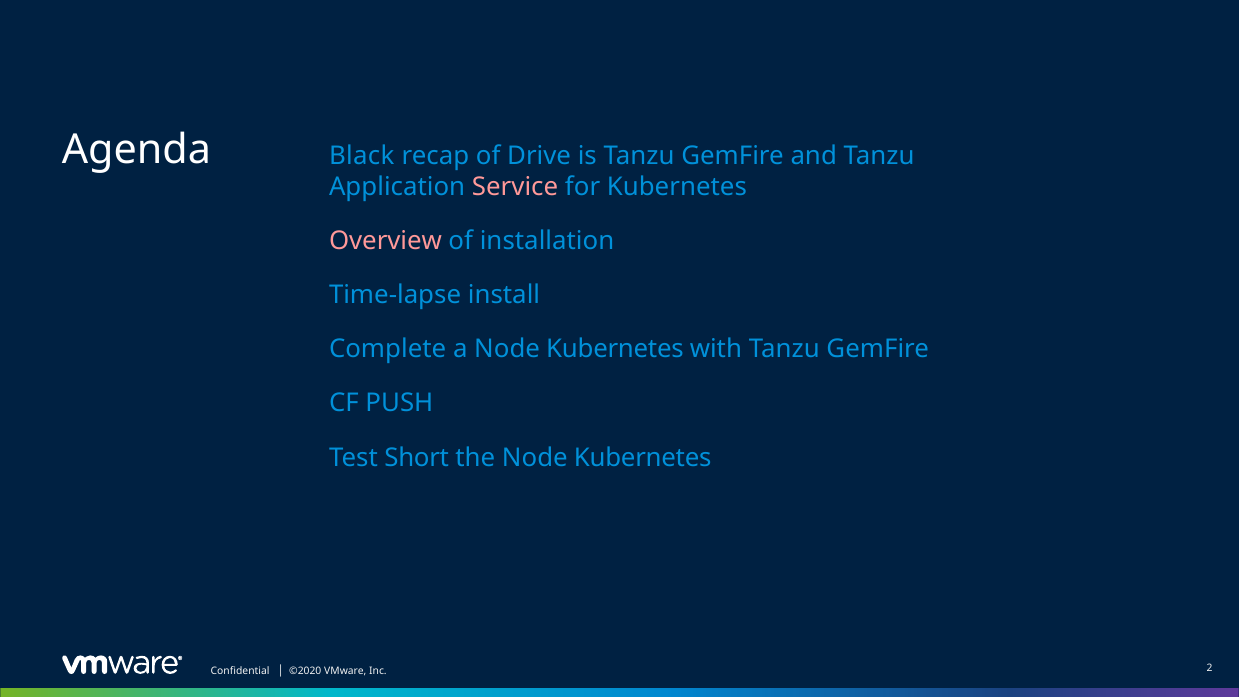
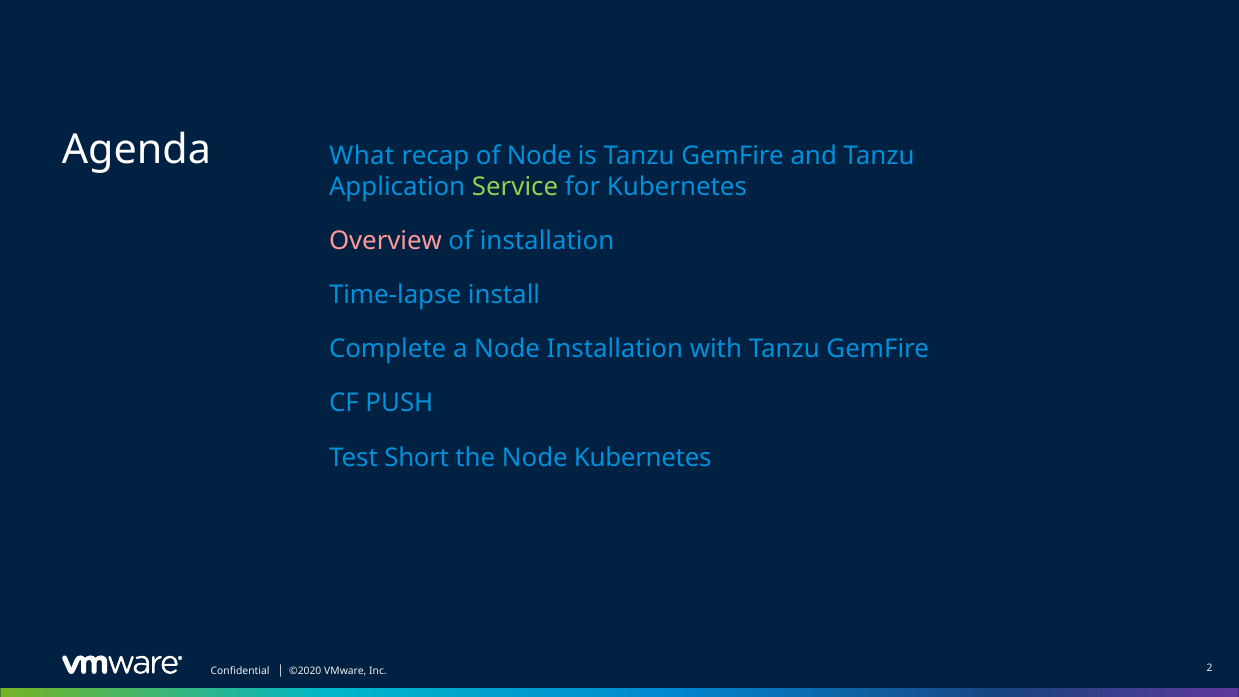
Black: Black -> What
of Drive: Drive -> Node
Service colour: pink -> light green
a Node Kubernetes: Kubernetes -> Installation
